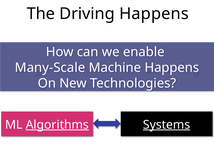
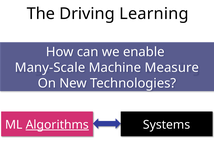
Driving Happens: Happens -> Learning
Machine Happens: Happens -> Measure
Systems underline: present -> none
